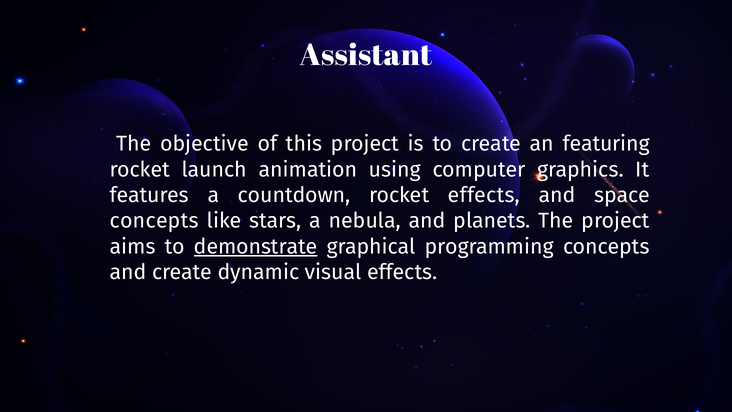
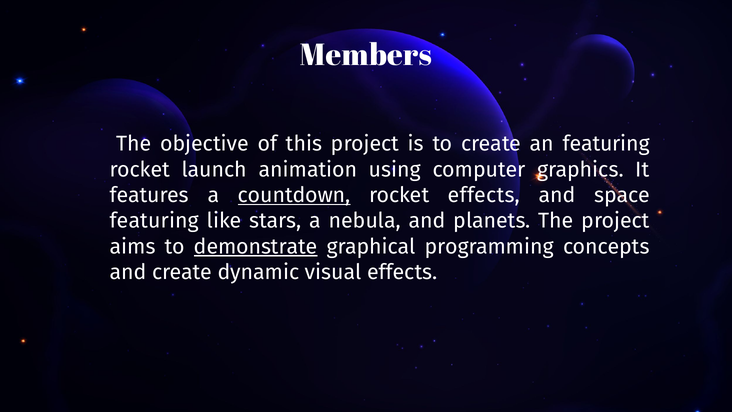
Assistant: Assistant -> Members
countdown underline: none -> present
concepts at (154, 221): concepts -> featuring
